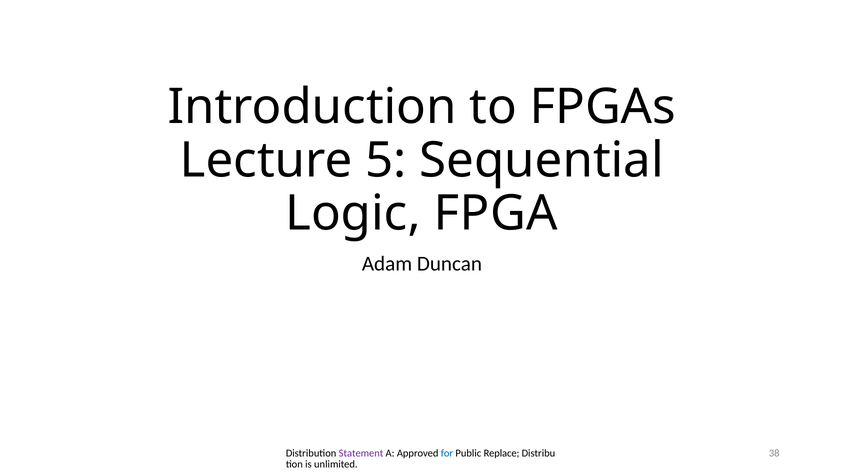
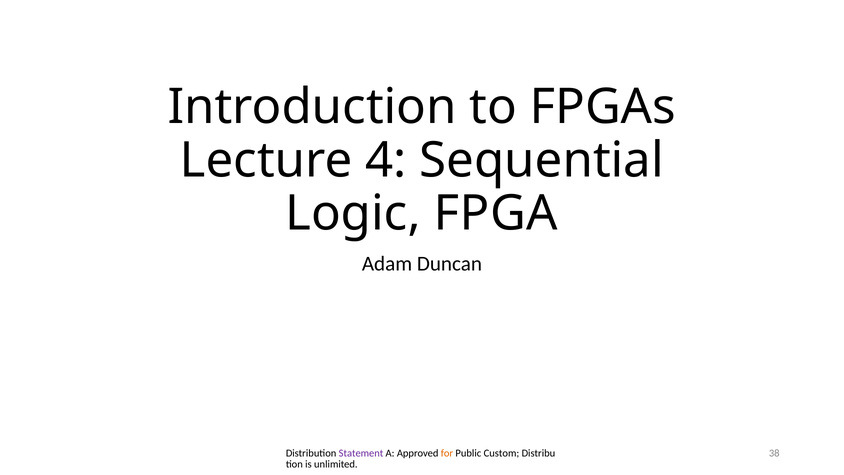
5: 5 -> 4
for colour: blue -> orange
Replace: Replace -> Custom
